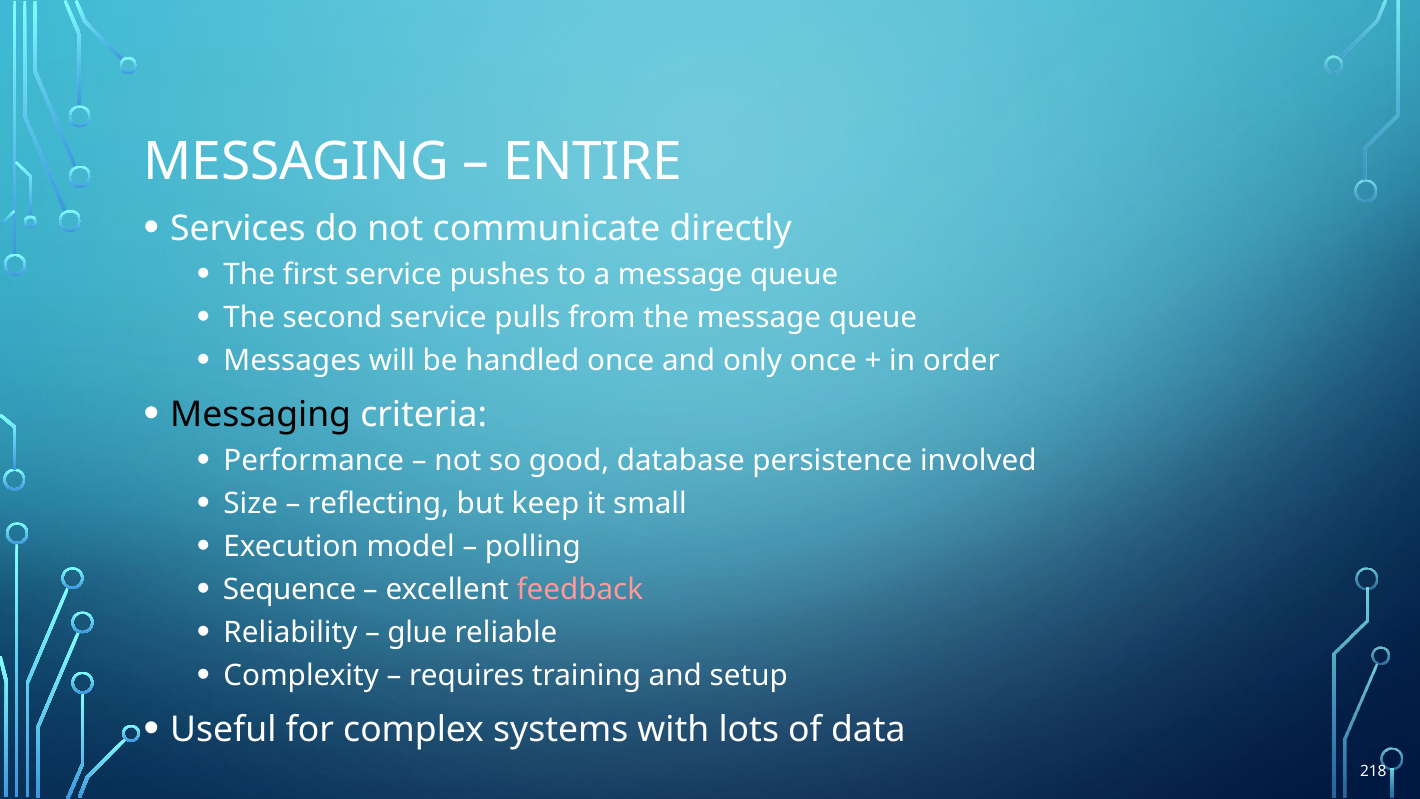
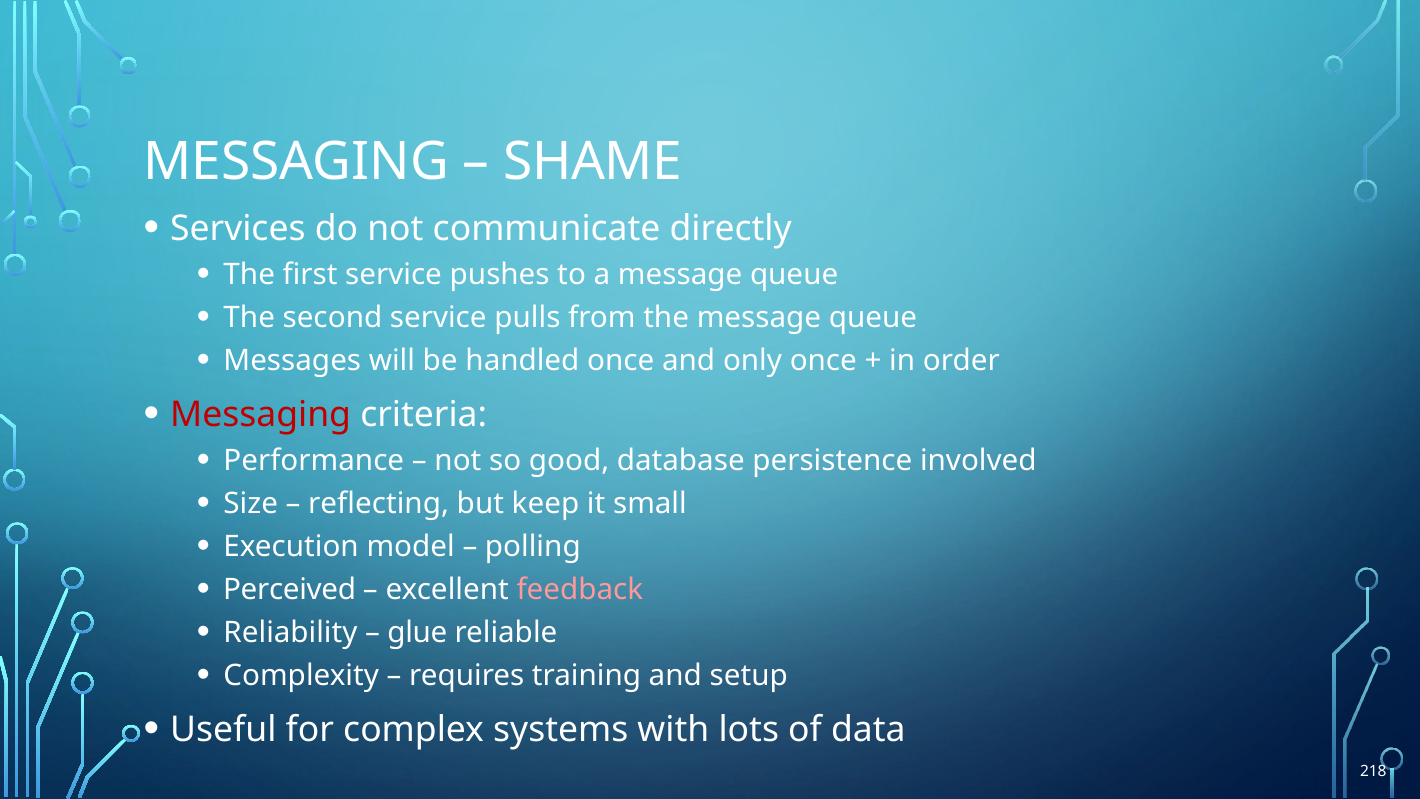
ENTIRE: ENTIRE -> SHAME
Messaging at (261, 415) colour: black -> red
Sequence: Sequence -> Perceived
